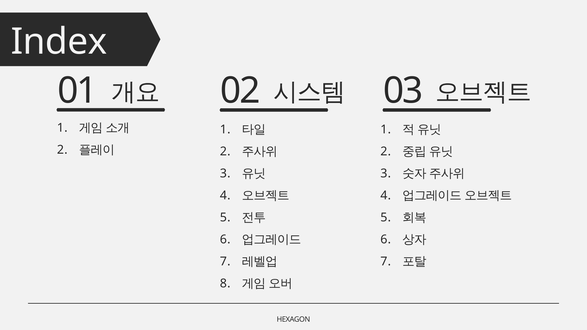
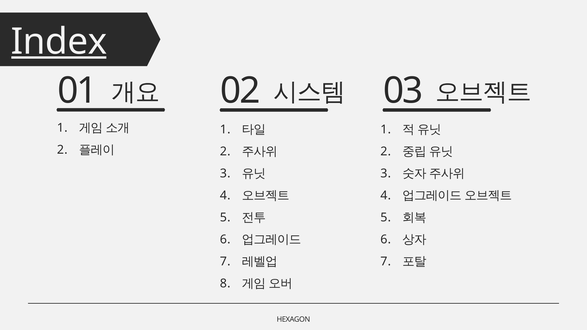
Index underline: none -> present
